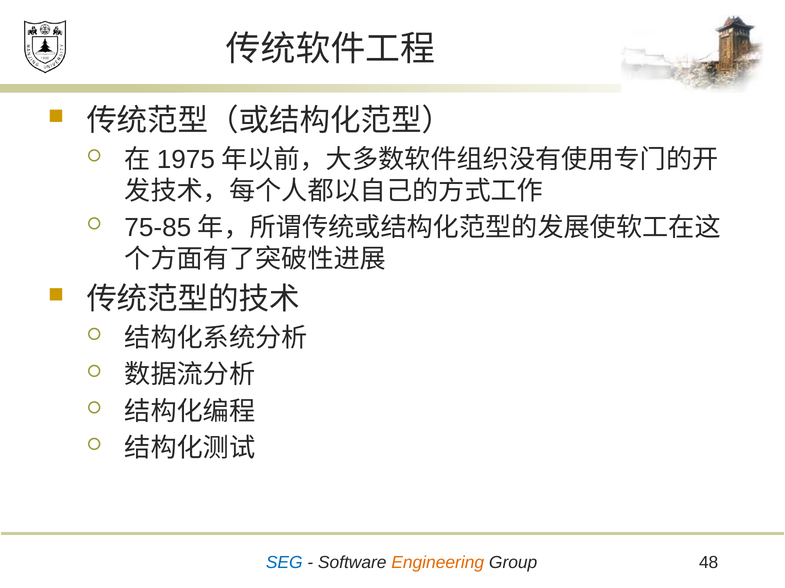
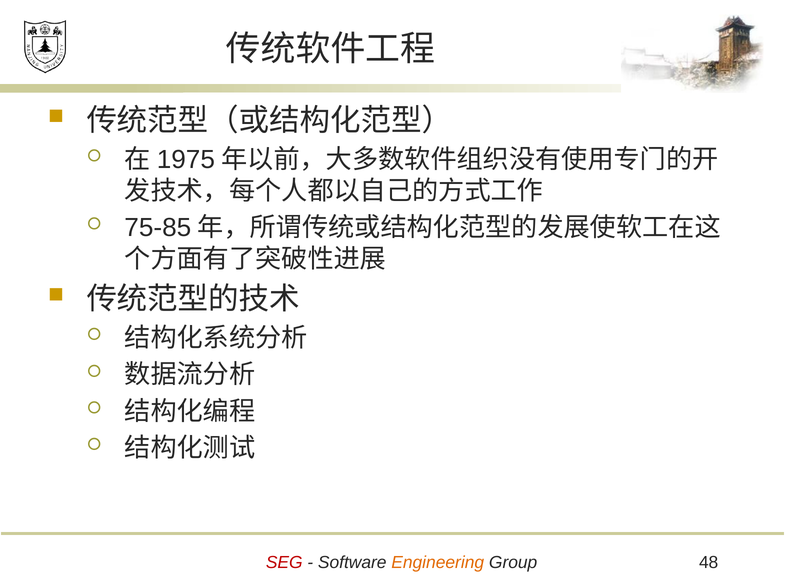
SEG colour: blue -> red
